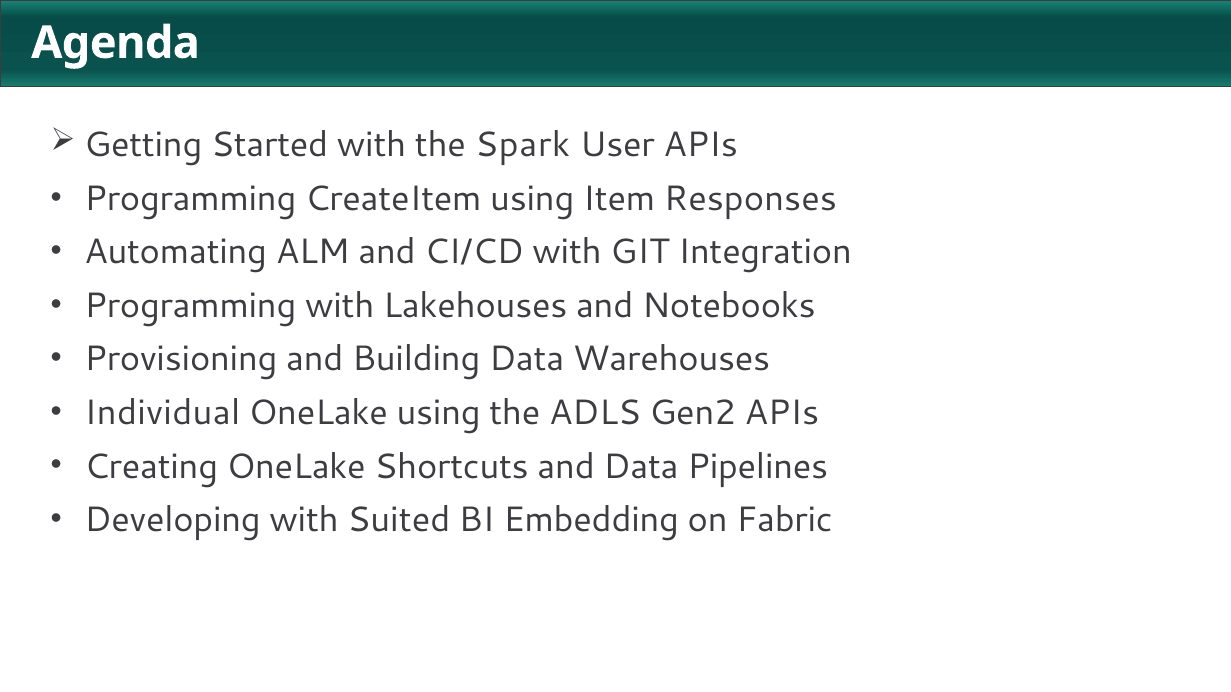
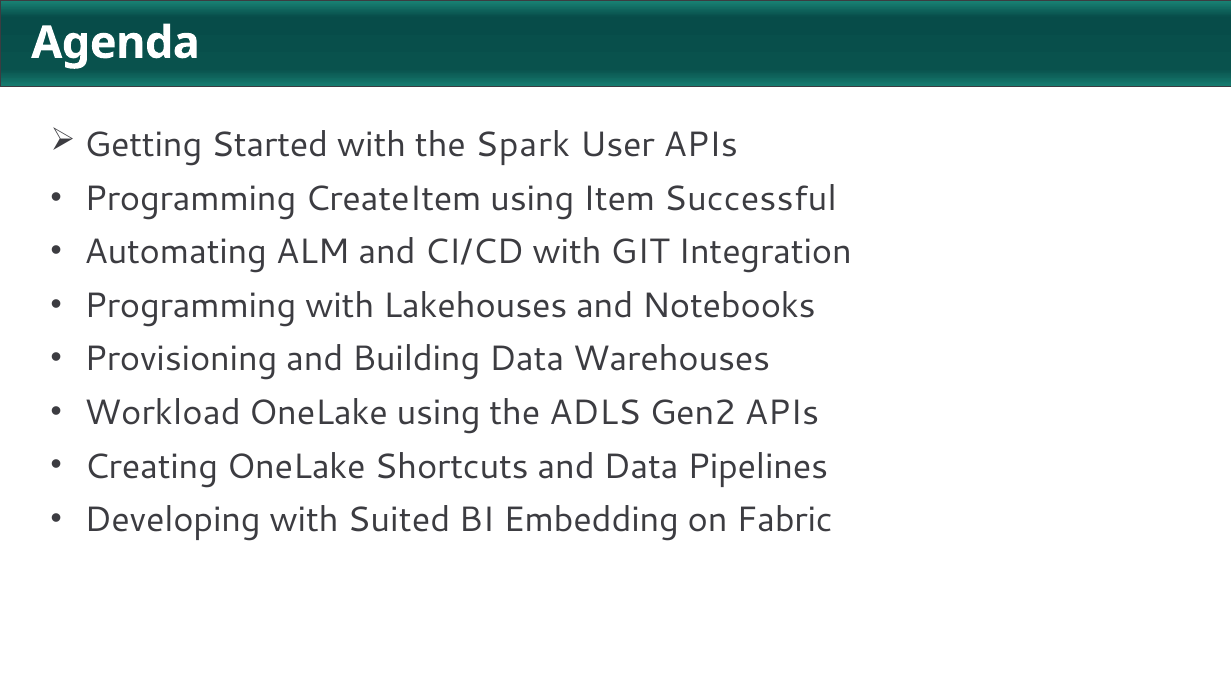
Responses: Responses -> Successful
Individual: Individual -> Workload
